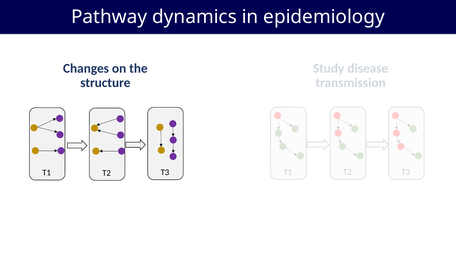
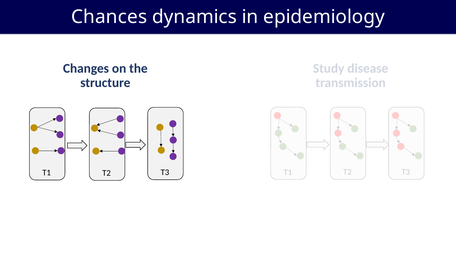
Pathway: Pathway -> Chances
